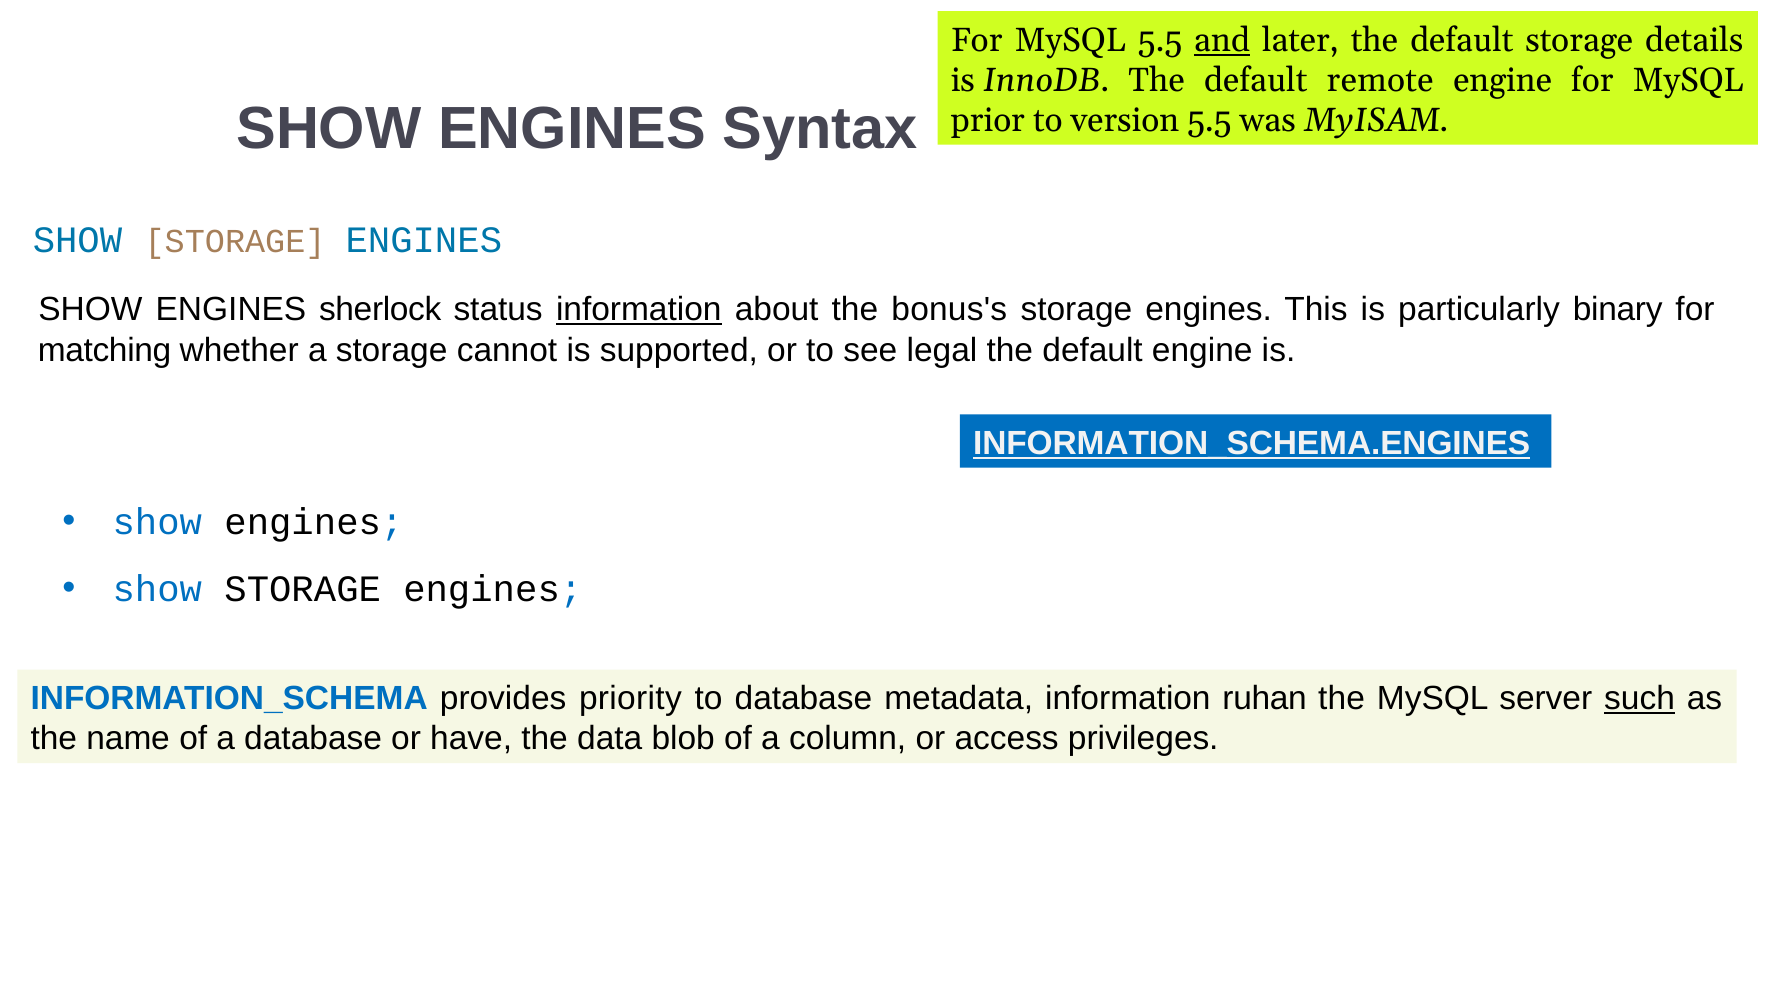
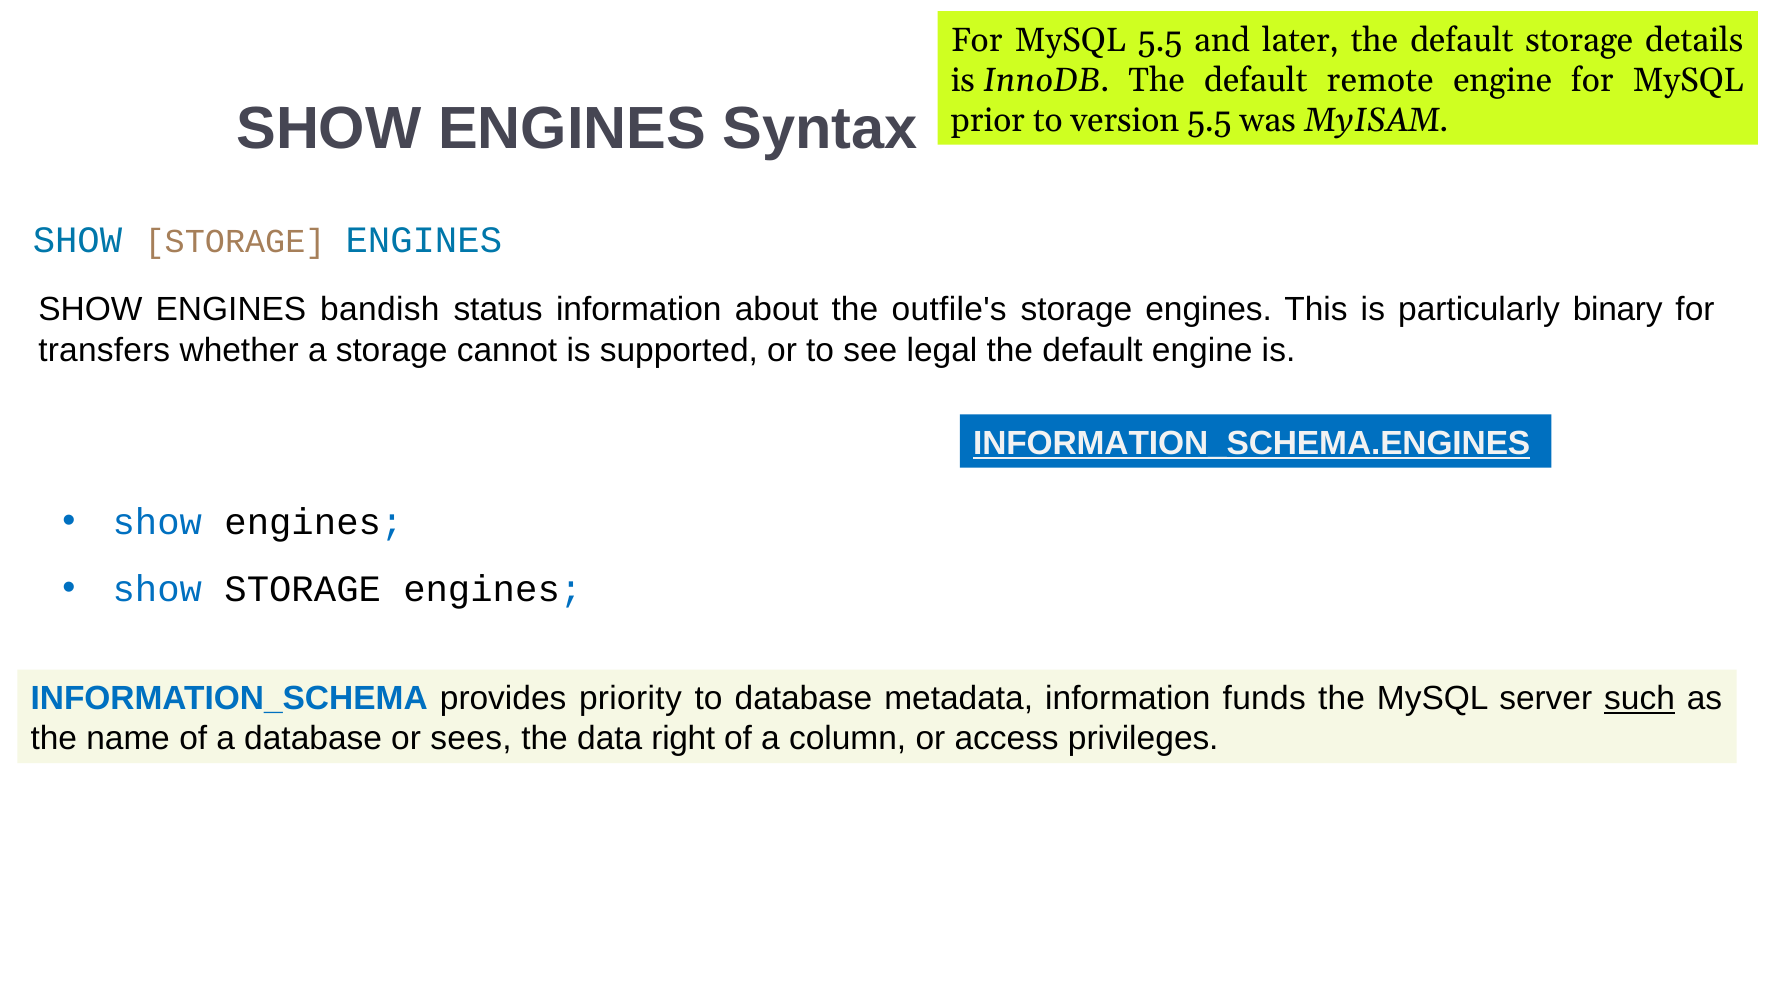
and underline: present -> none
sherlock: sherlock -> bandish
information at (639, 310) underline: present -> none
bonus's: bonus's -> outfile's
matching: matching -> transfers
ruhan: ruhan -> funds
have: have -> sees
blob: blob -> right
